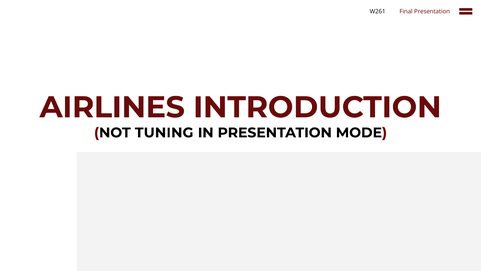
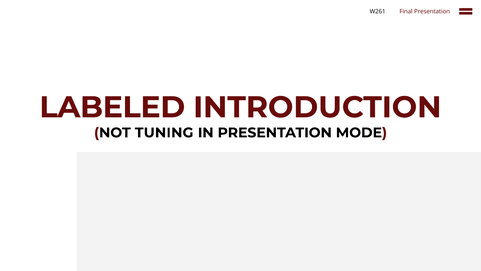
AIRLINES: AIRLINES -> LABELED
